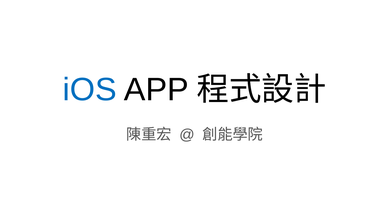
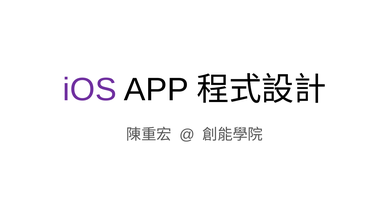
iOS colour: blue -> purple
